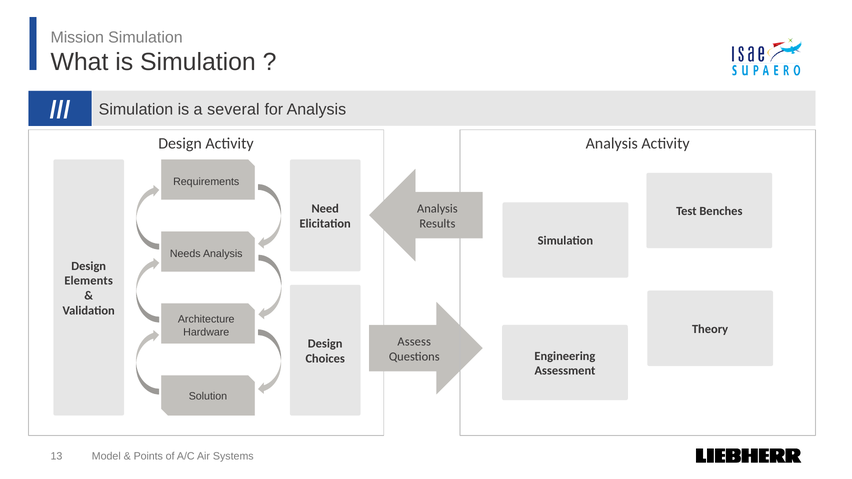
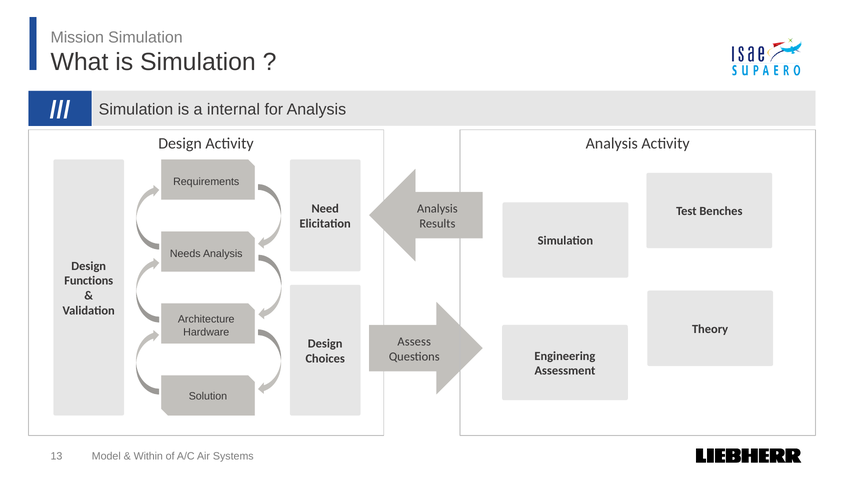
several: several -> internal
Elements: Elements -> Functions
Points: Points -> Within
